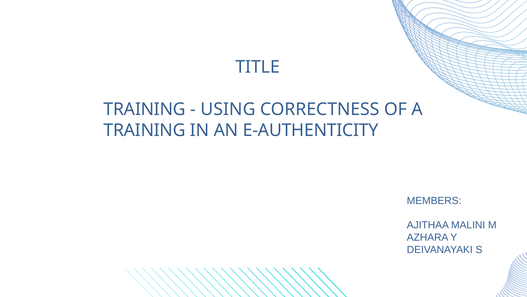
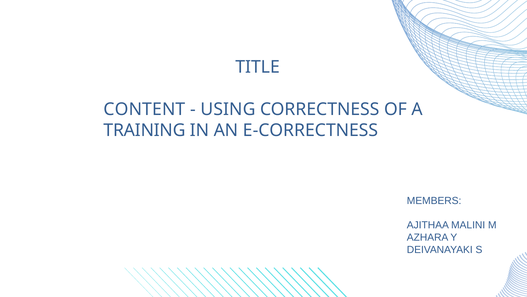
TRAINING at (145, 109): TRAINING -> CONTENT
E-AUTHENTICITY: E-AUTHENTICITY -> E-CORRECTNESS
